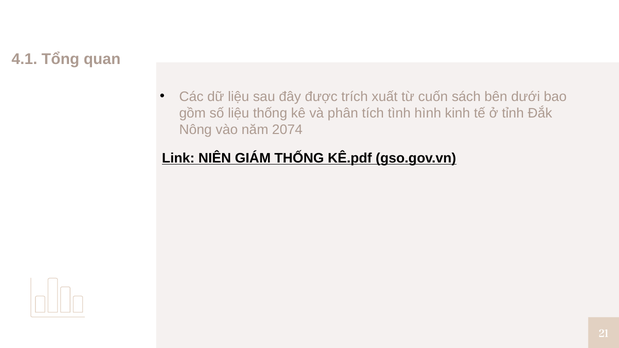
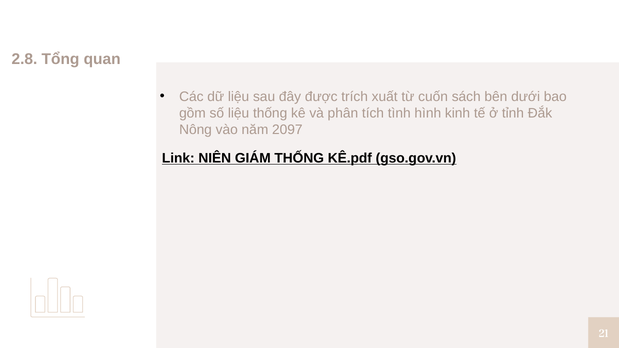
4.1: 4.1 -> 2.8
2074: 2074 -> 2097
